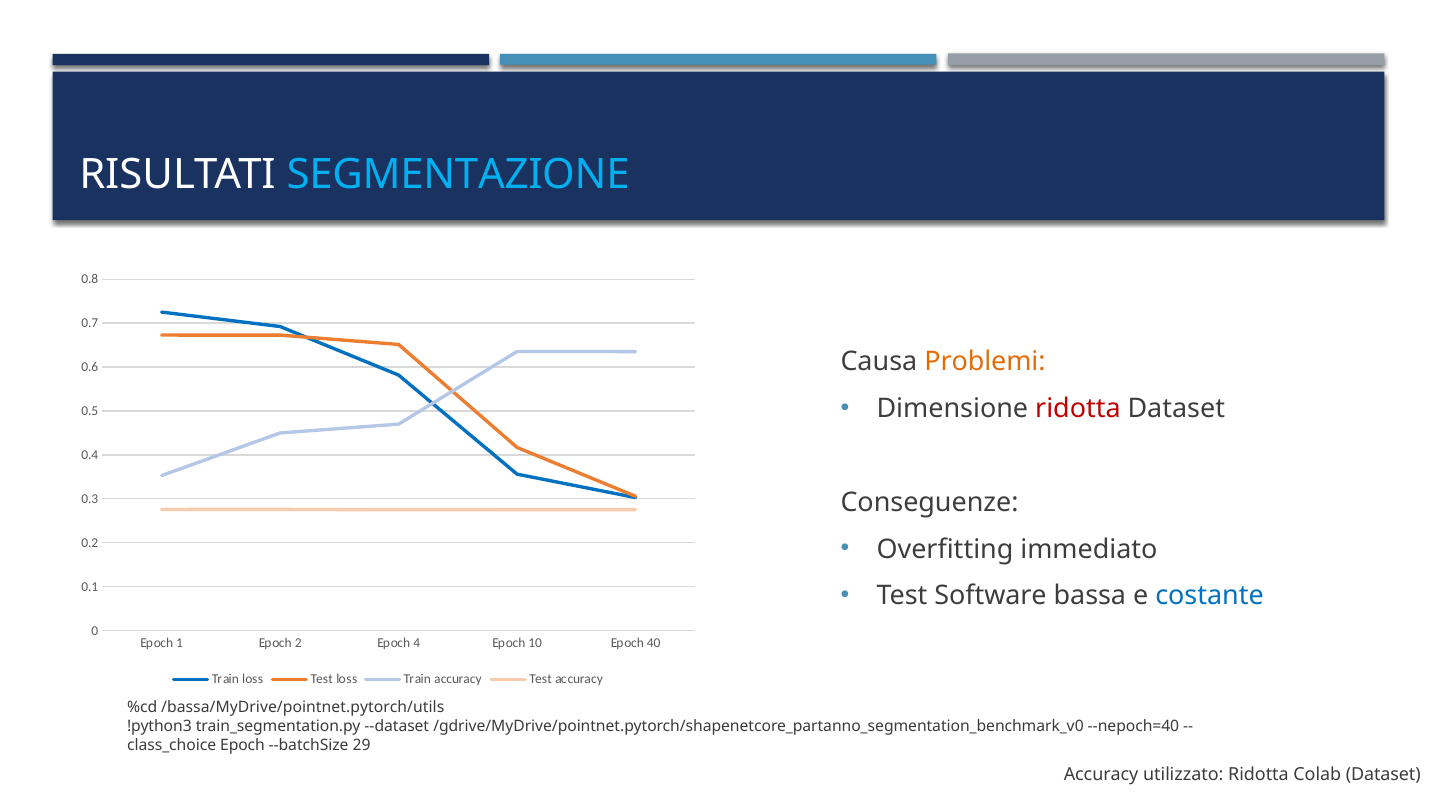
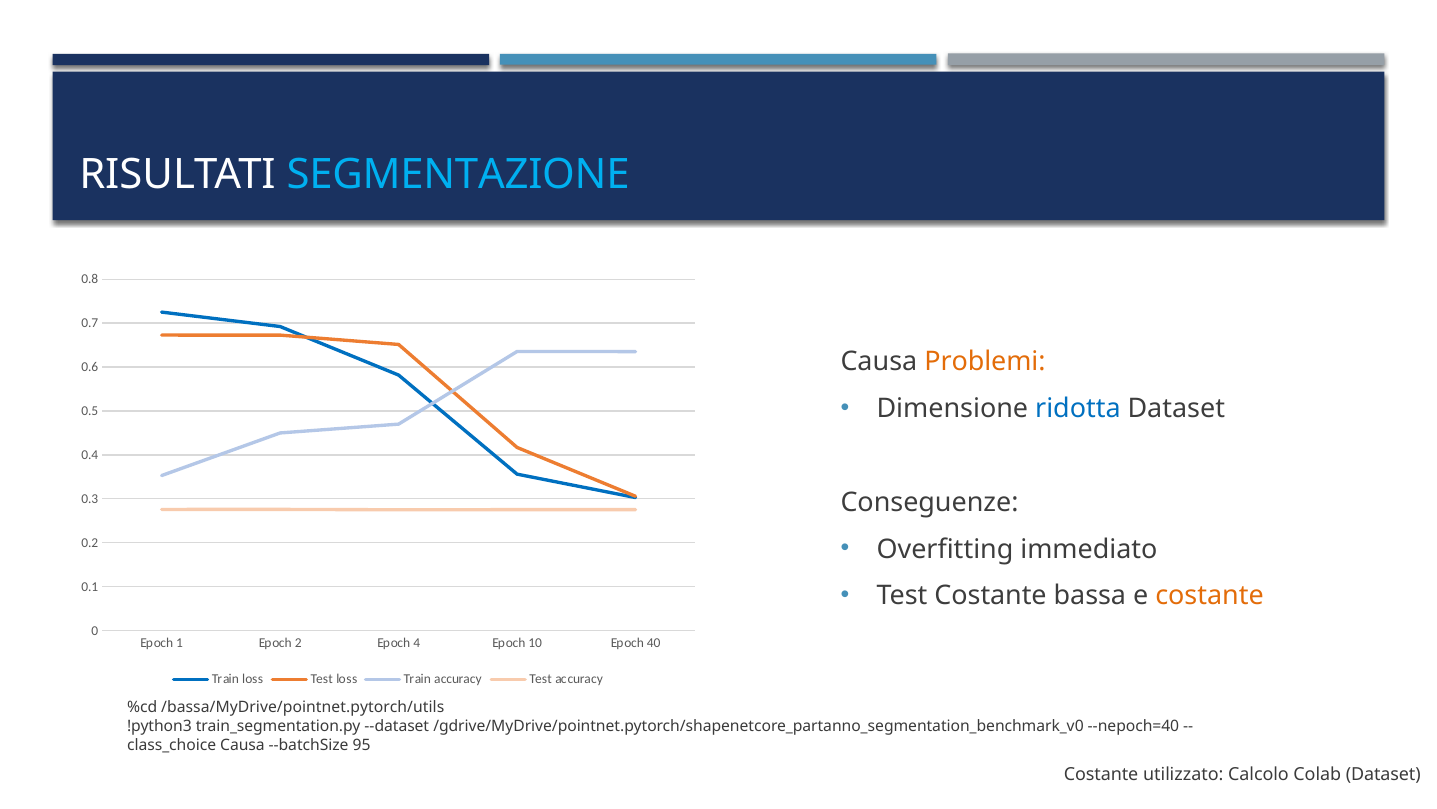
ridotta at (1078, 408) colour: red -> blue
Test Software: Software -> Costante
costante at (1210, 595) colour: blue -> orange
Epoch at (243, 744): Epoch -> Causa
29: 29 -> 95
Accuracy at (1101, 773): Accuracy -> Costante
utilizzato Ridotta: Ridotta -> Calcolo
